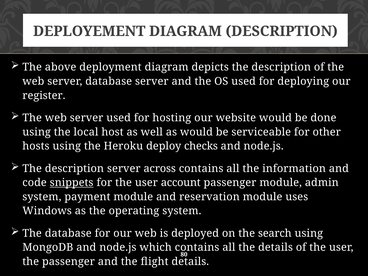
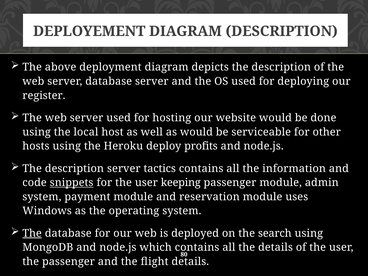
checks: checks -> profits
across: across -> tactics
account: account -> keeping
The at (32, 233) underline: none -> present
